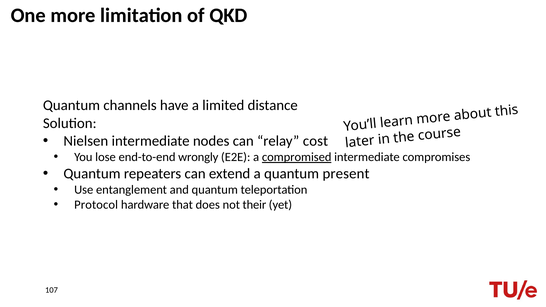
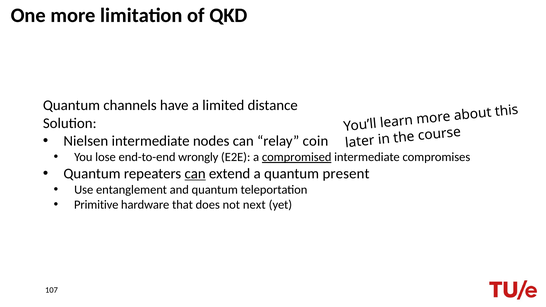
cost: cost -> coin
can at (195, 174) underline: none -> present
Protocol: Protocol -> Primitive
their: their -> next
